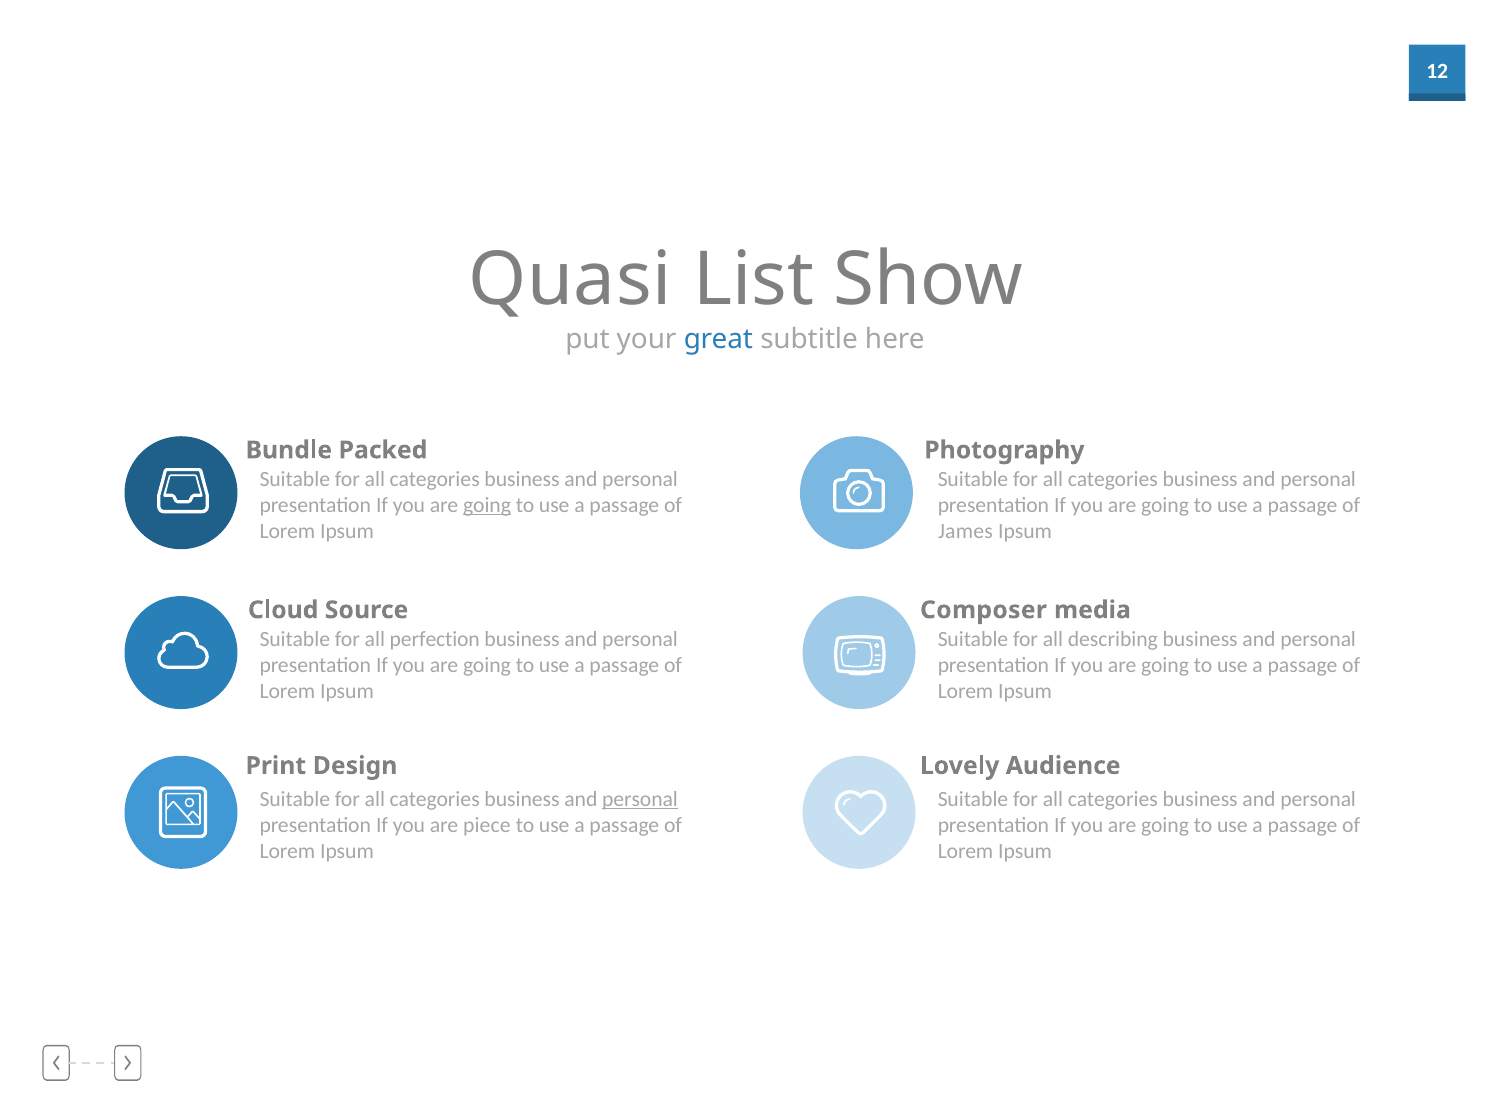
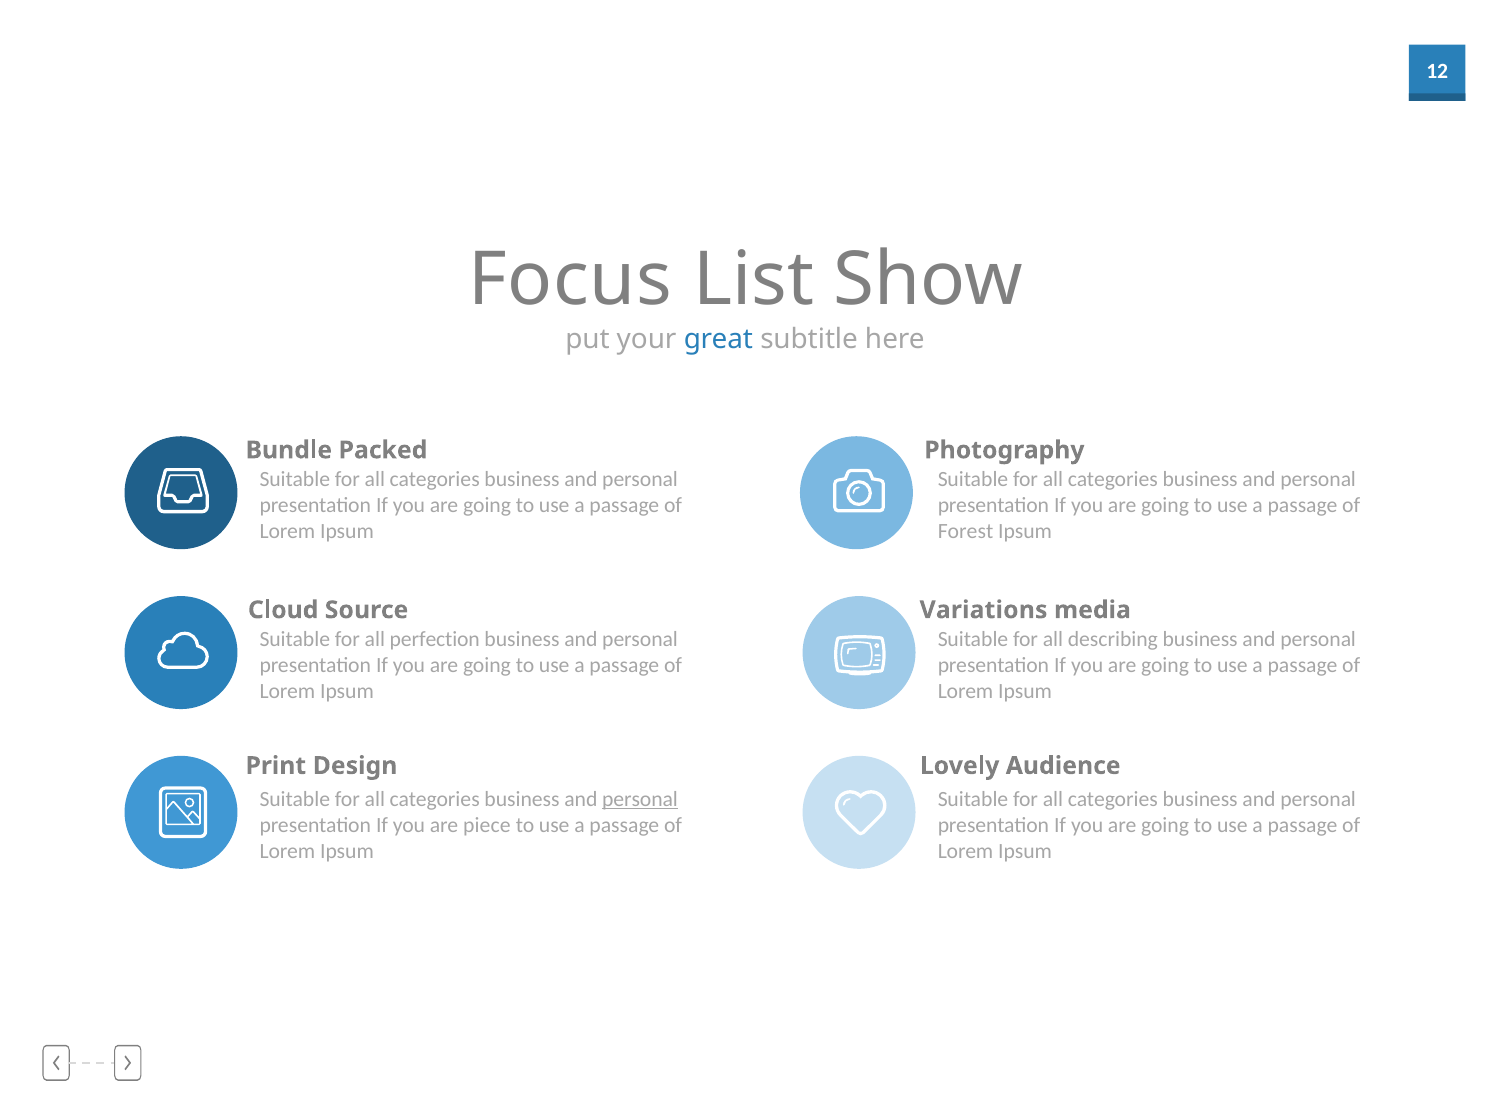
Quasi: Quasi -> Focus
going at (487, 505) underline: present -> none
James: James -> Forest
Composer: Composer -> Variations
